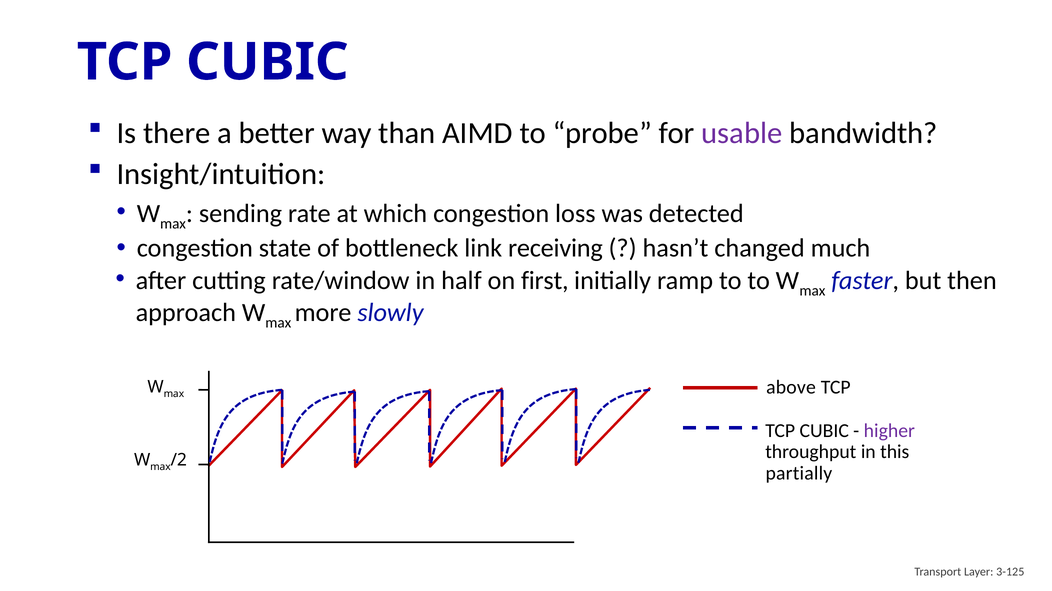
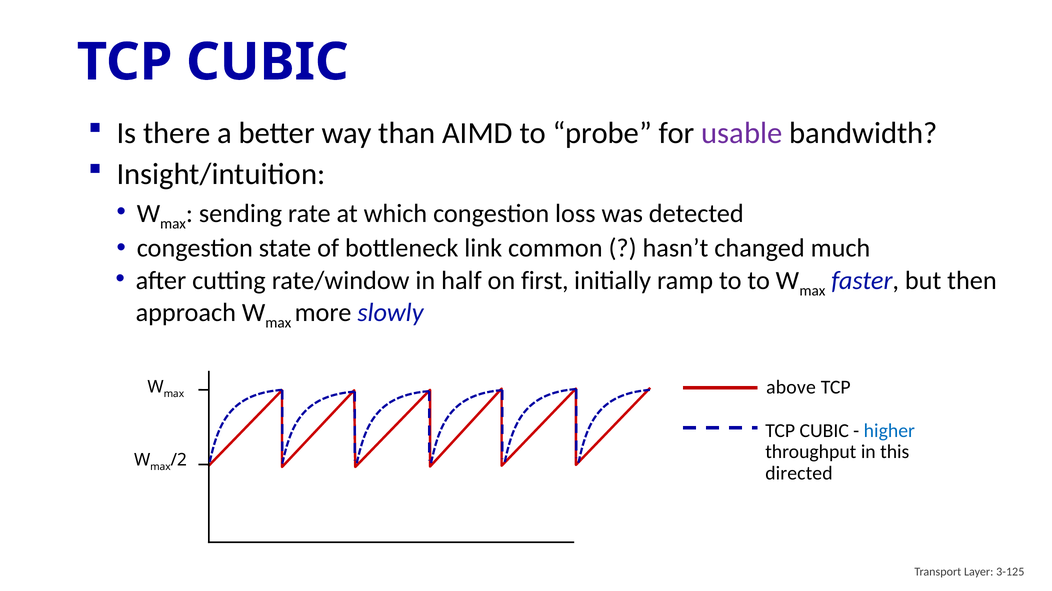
receiving: receiving -> common
higher colour: purple -> blue
partially: partially -> directed
